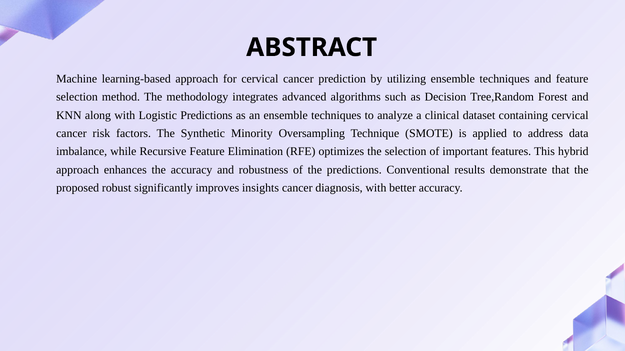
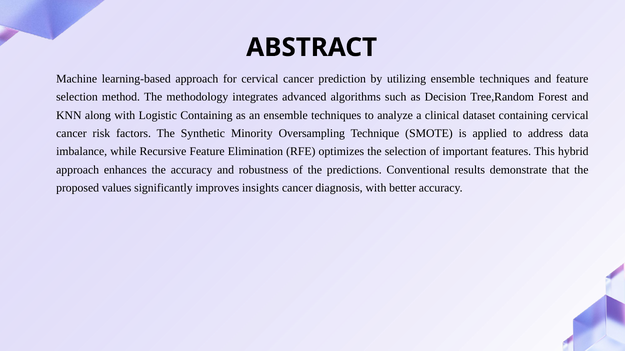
Logistic Predictions: Predictions -> Containing
robust: robust -> values
